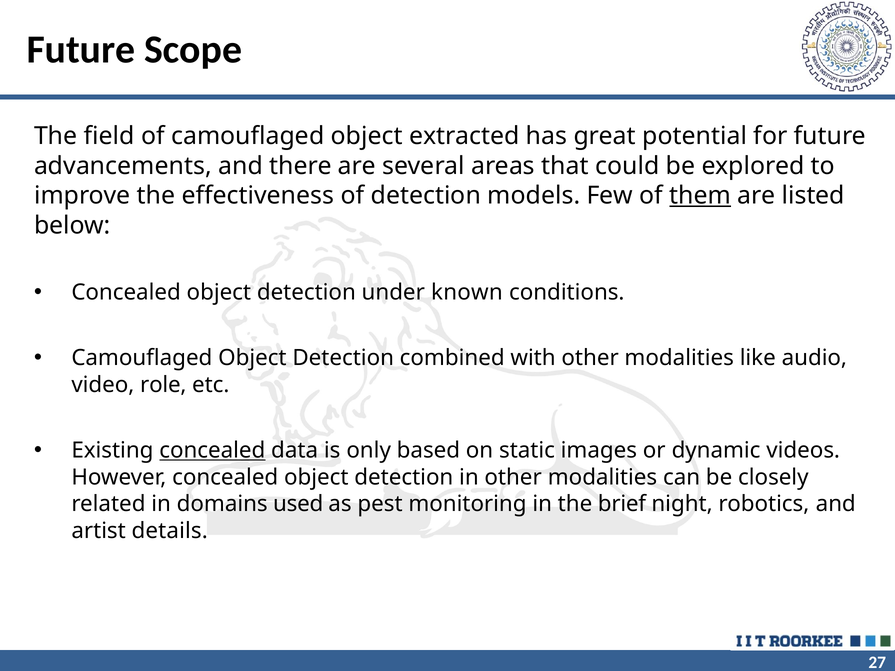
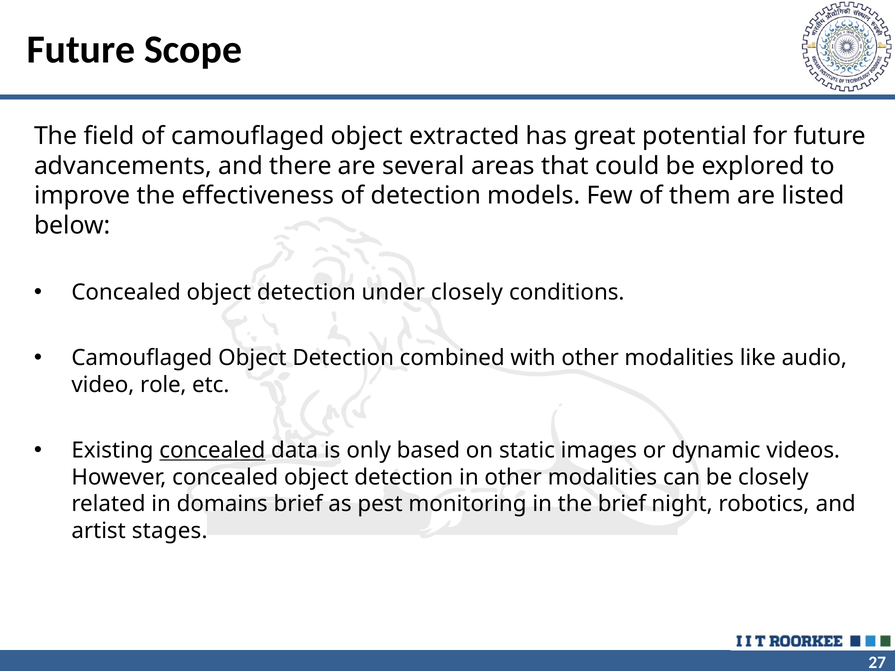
them underline: present -> none
under known: known -> closely
domains used: used -> brief
details: details -> stages
